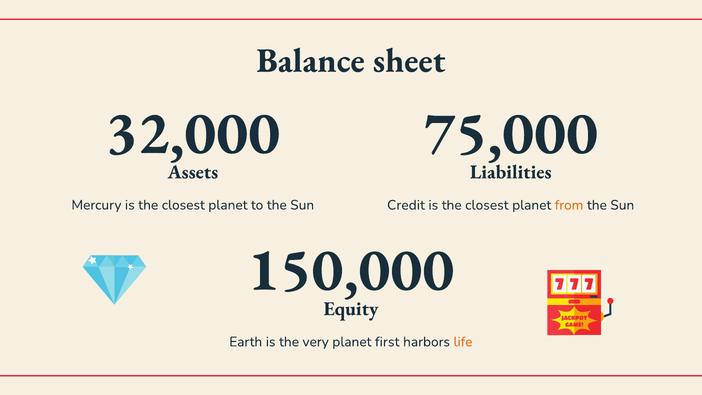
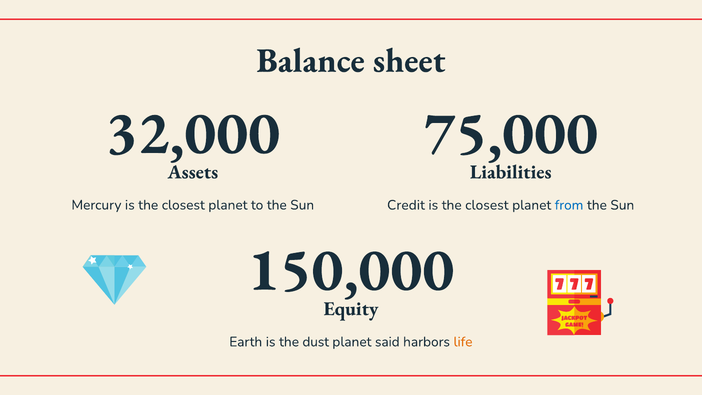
from colour: orange -> blue
very: very -> dust
first: first -> said
